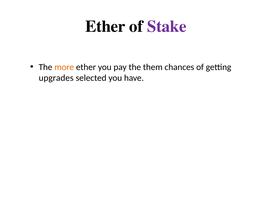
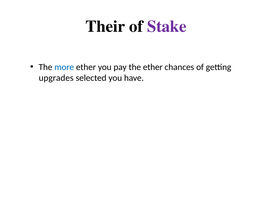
Ether at (105, 26): Ether -> Their
more colour: orange -> blue
the them: them -> ether
